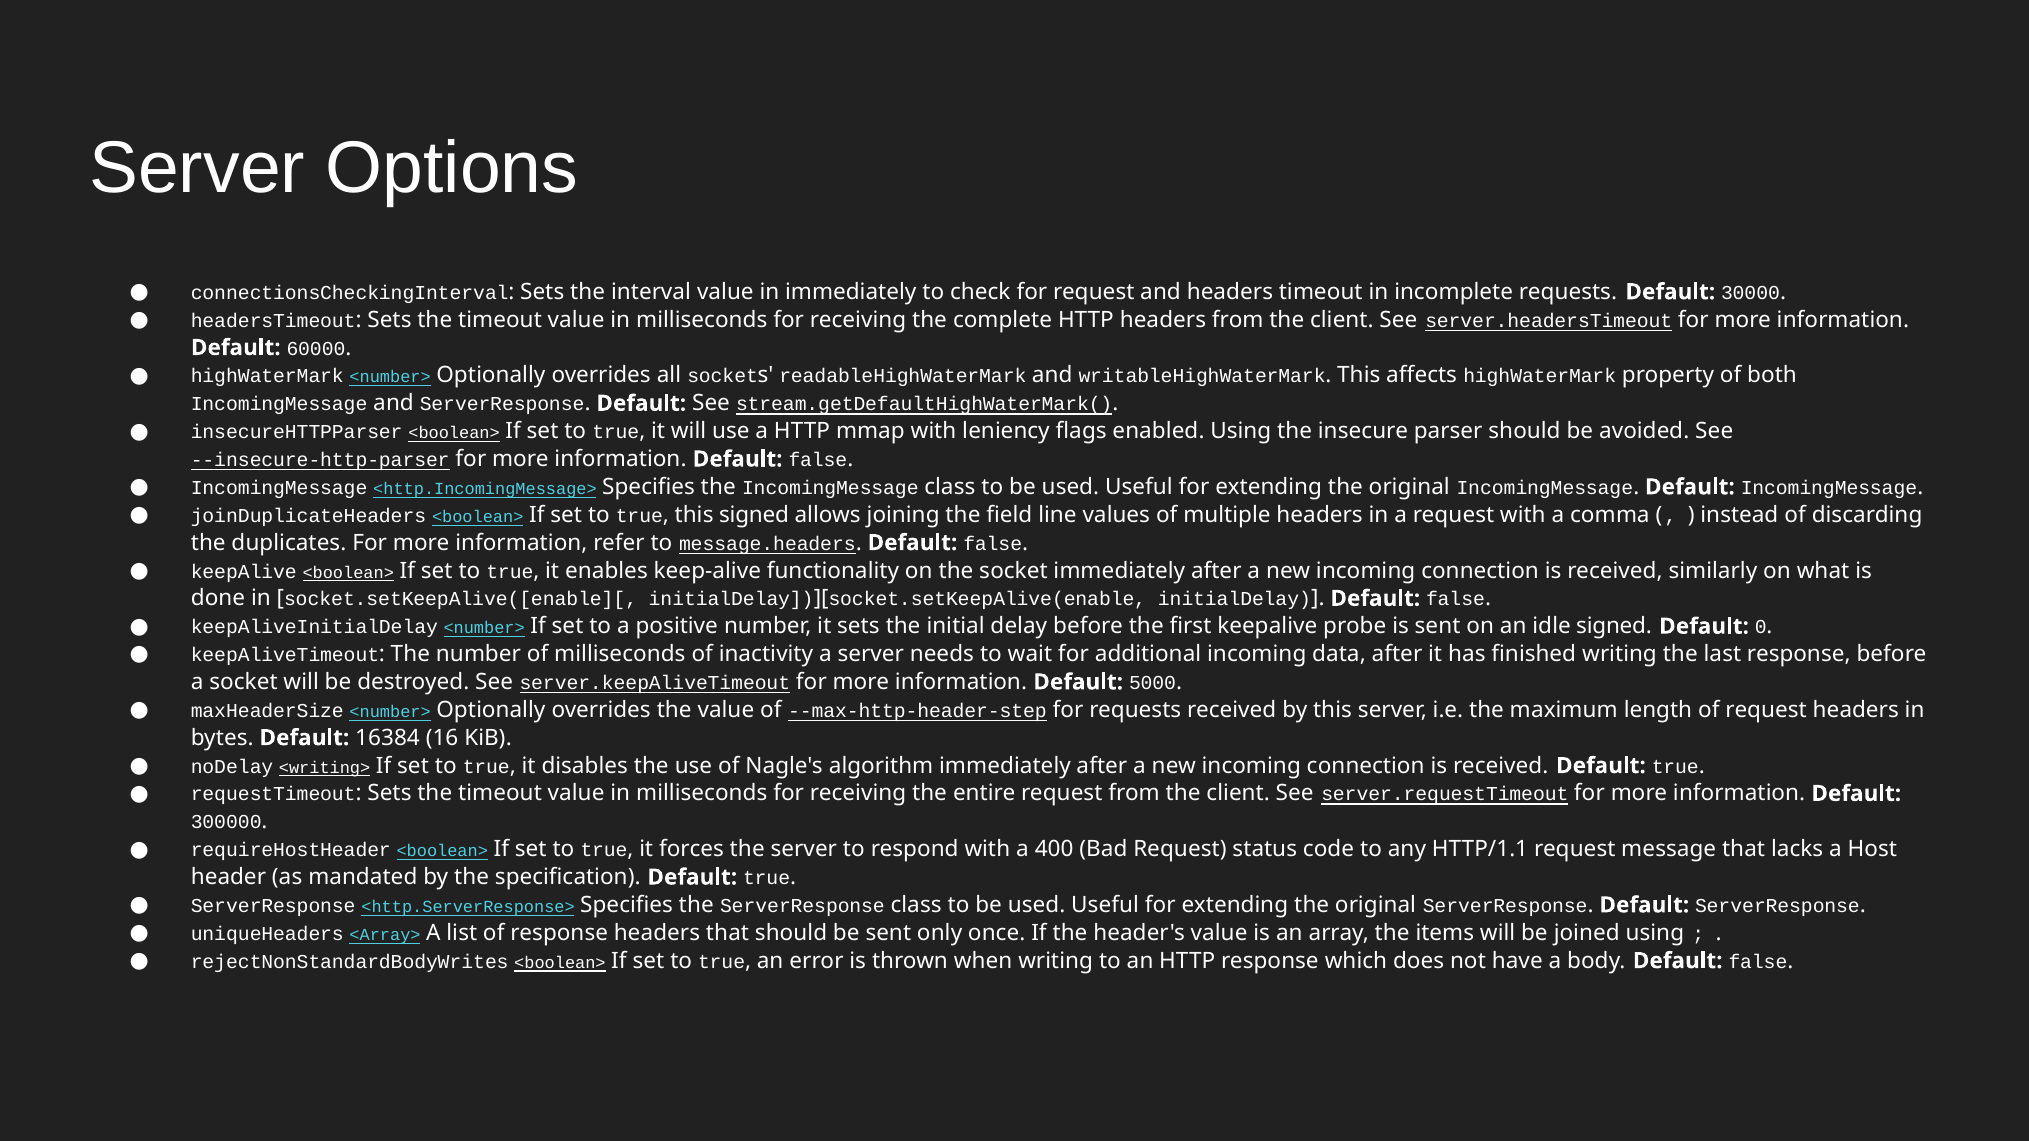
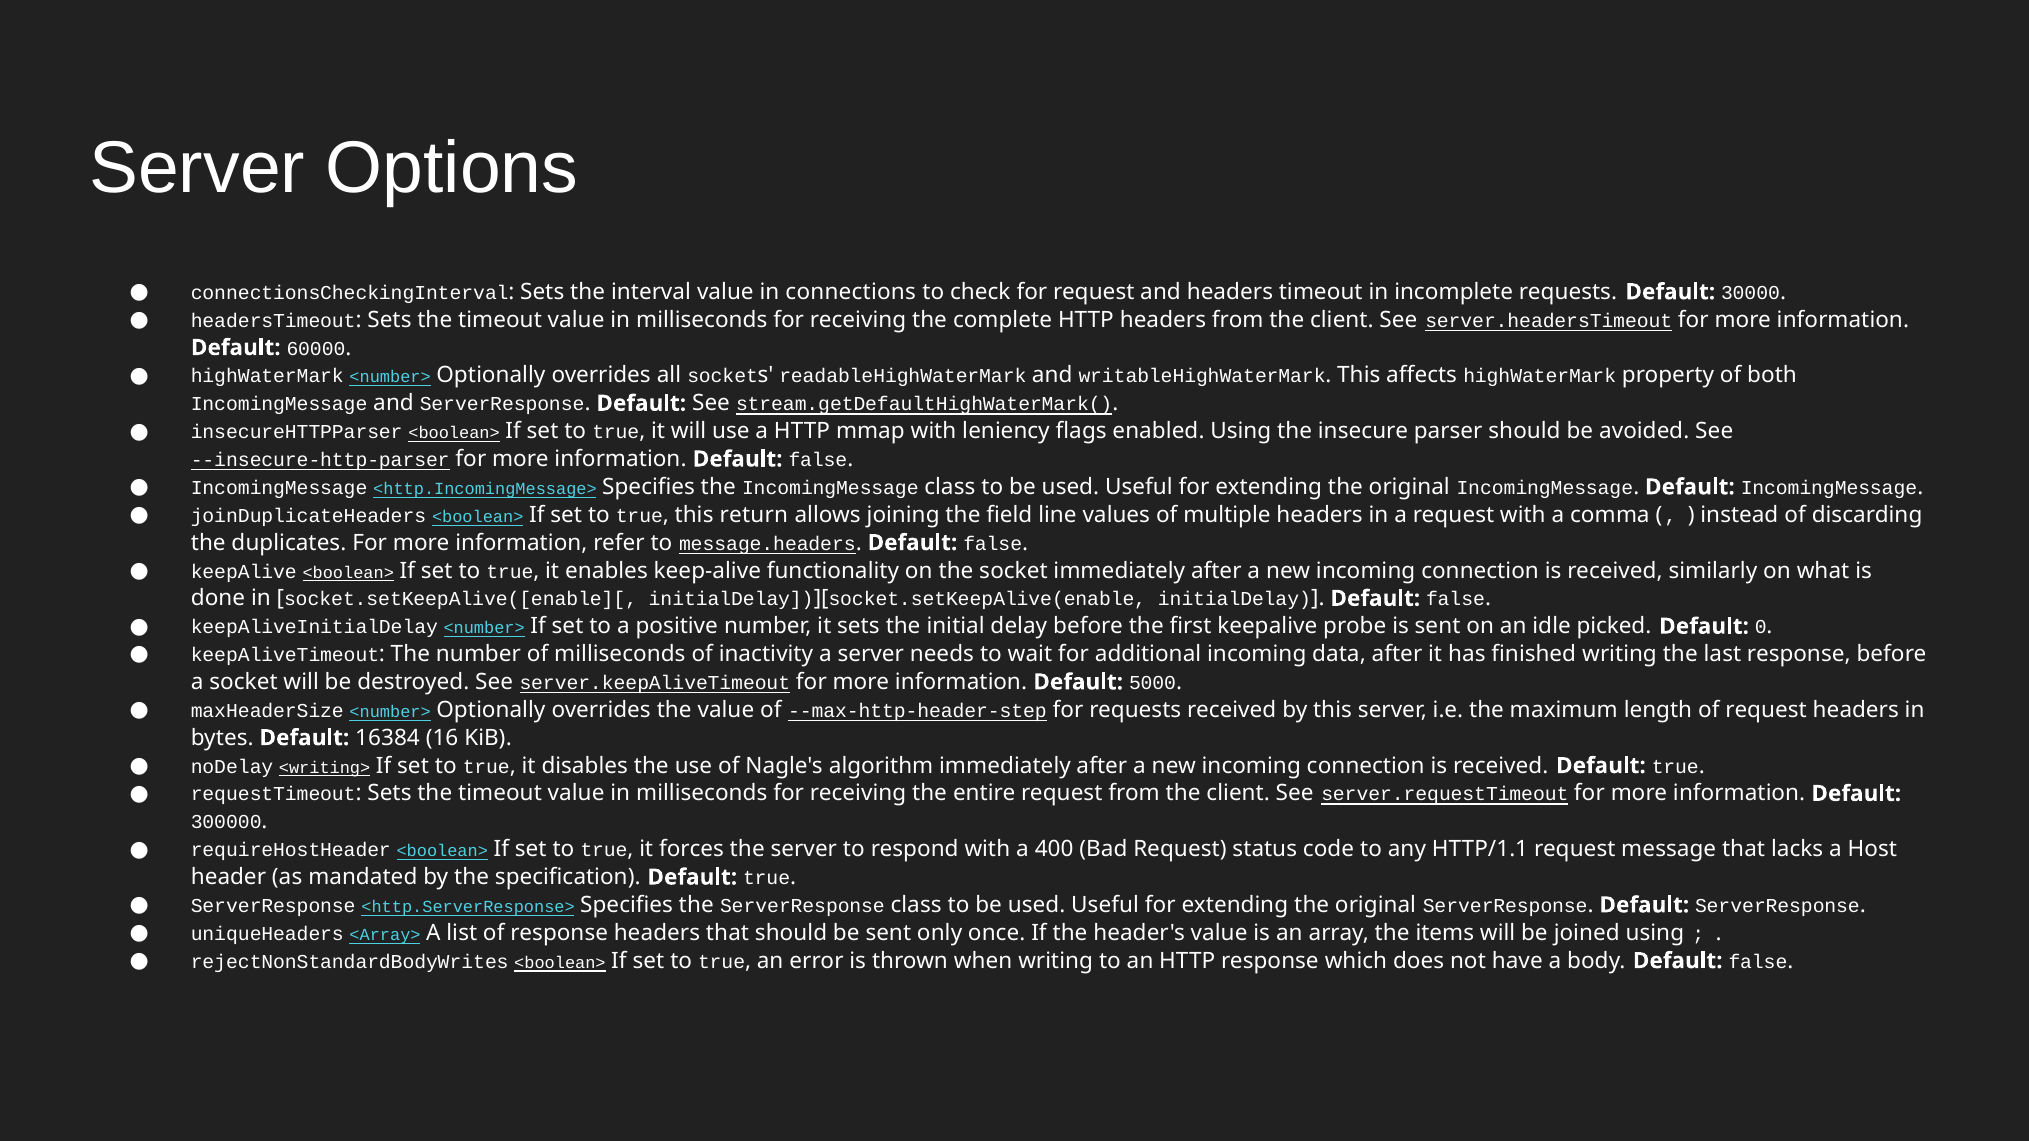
in immediately: immediately -> connections
this signed: signed -> return
idle signed: signed -> picked
